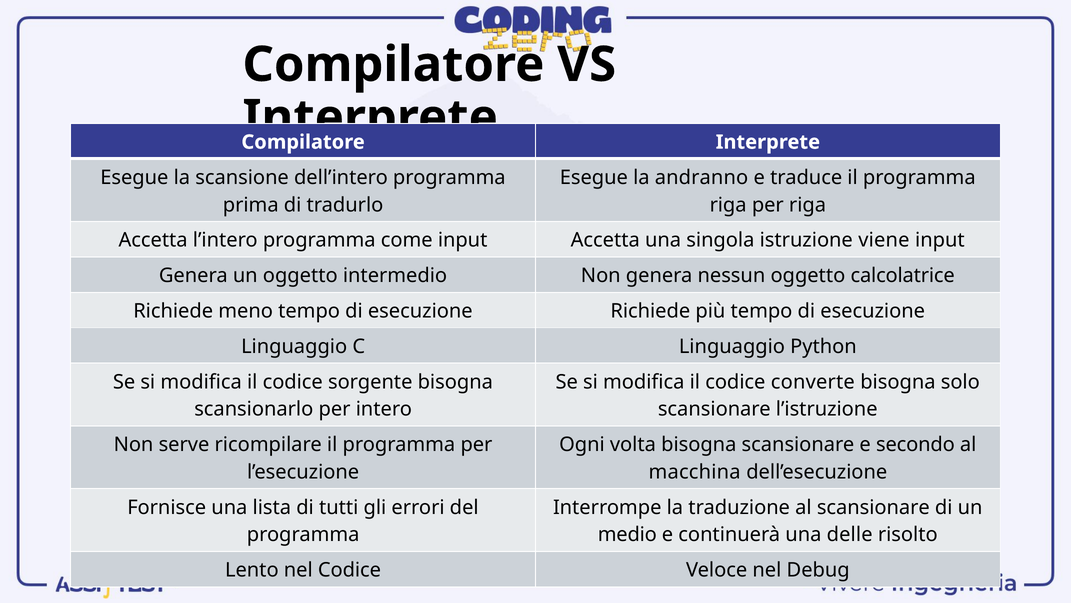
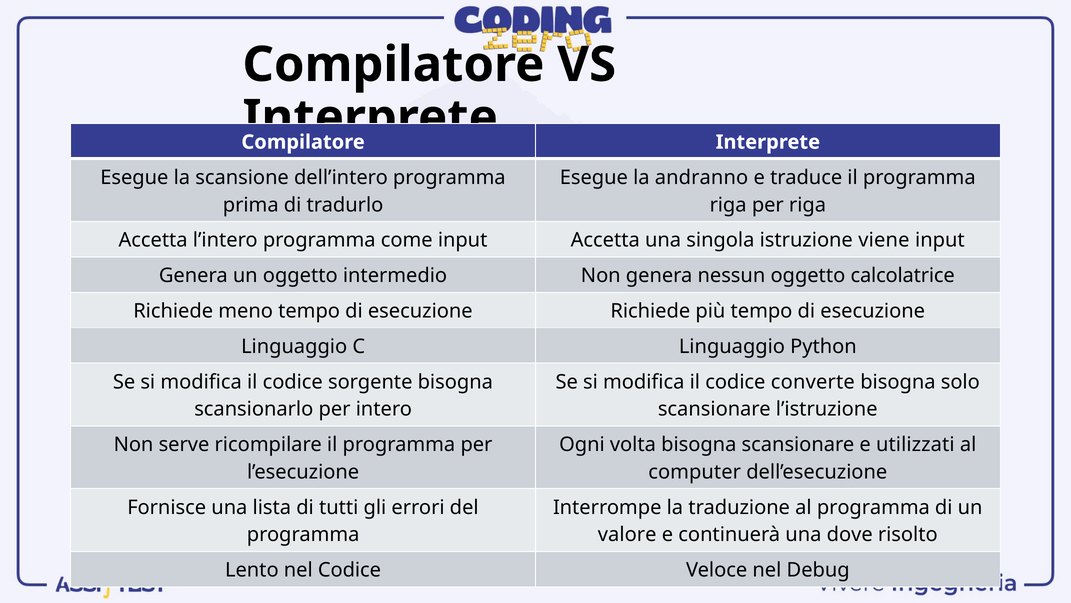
secondo: secondo -> utilizzati
macchina: macchina -> computer
al scansionare: scansionare -> programma
medio: medio -> valore
delle: delle -> dove
